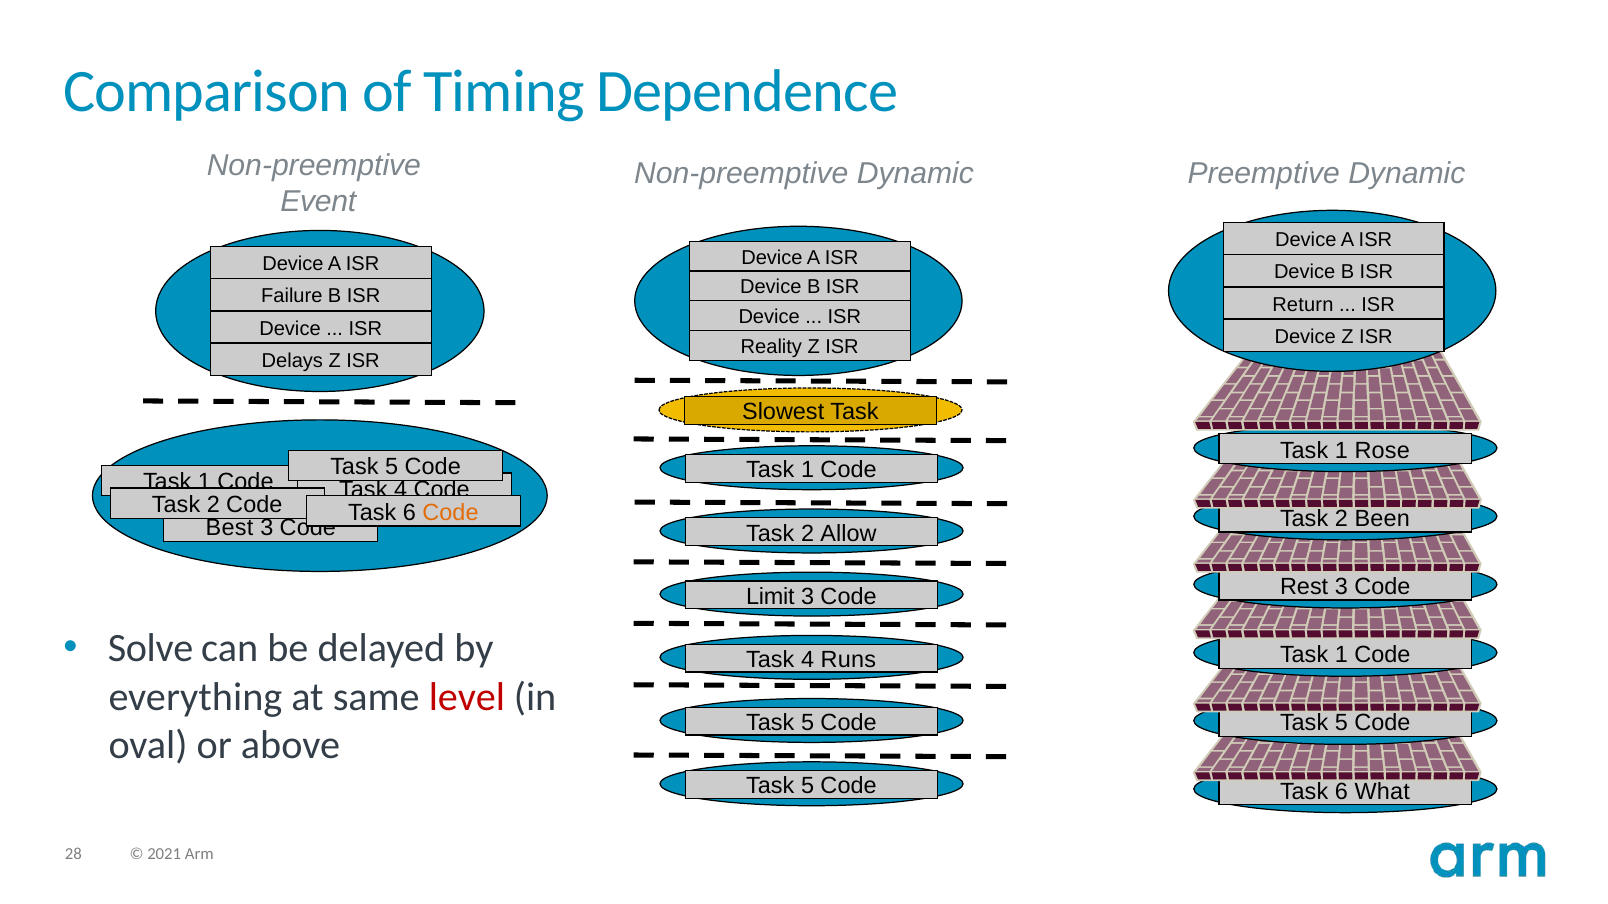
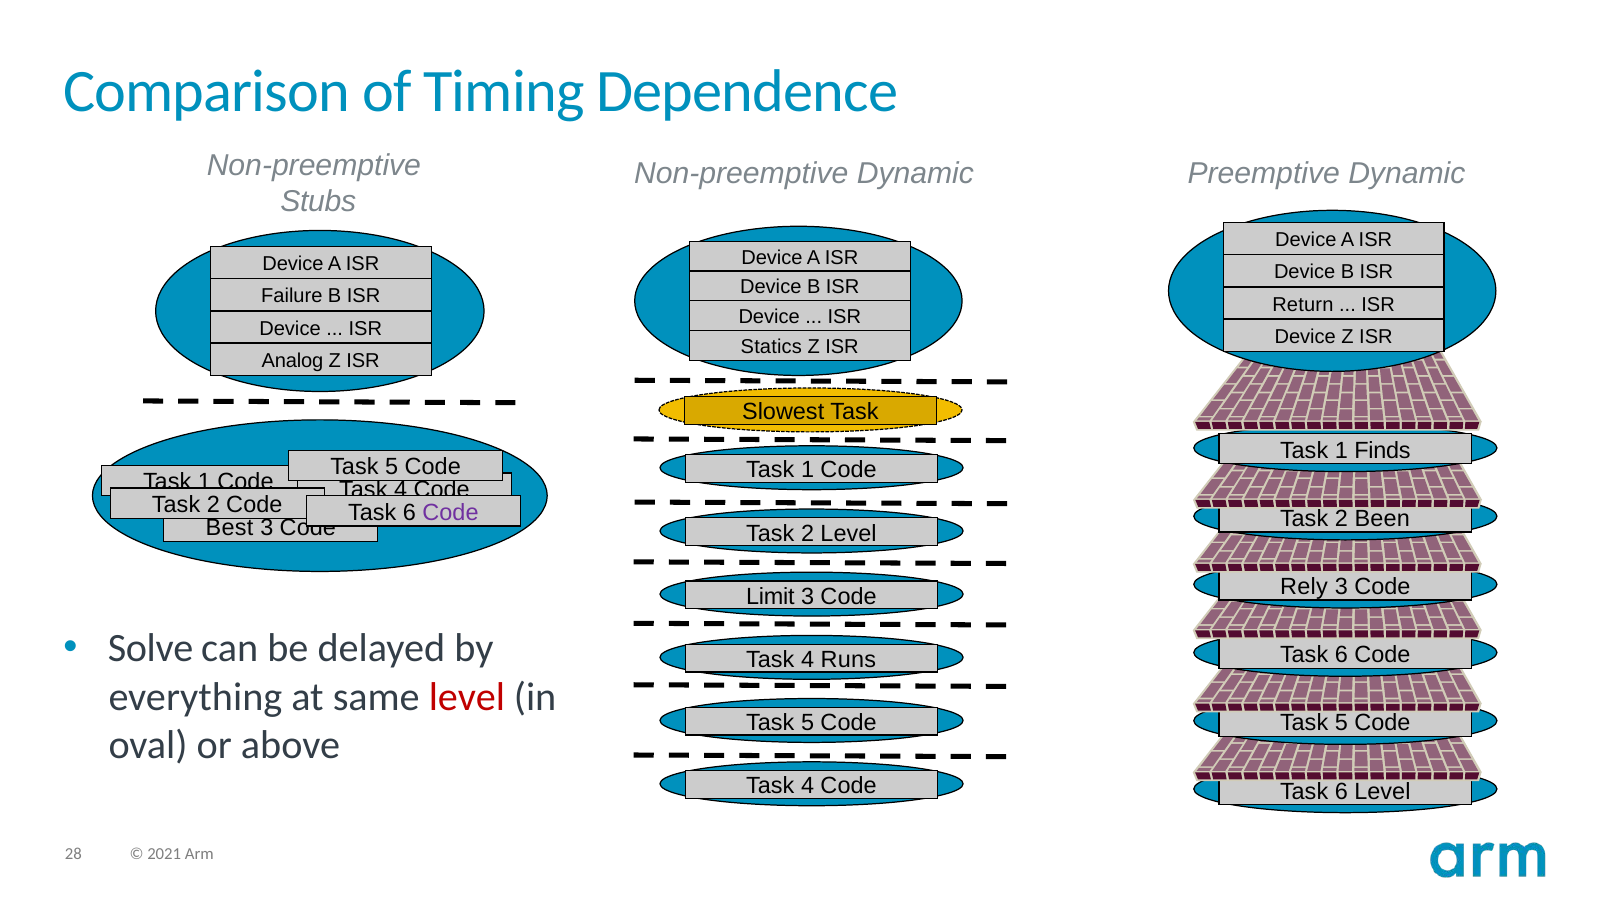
Event: Event -> Stubs
Reality: Reality -> Statics
Delays: Delays -> Analog
Rose: Rose -> Finds
Code at (450, 513) colour: orange -> purple
2 Allow: Allow -> Level
Rest: Rest -> Rely
1 at (1341, 655): 1 -> 6
5 at (808, 787): 5 -> 4
6 What: What -> Level
